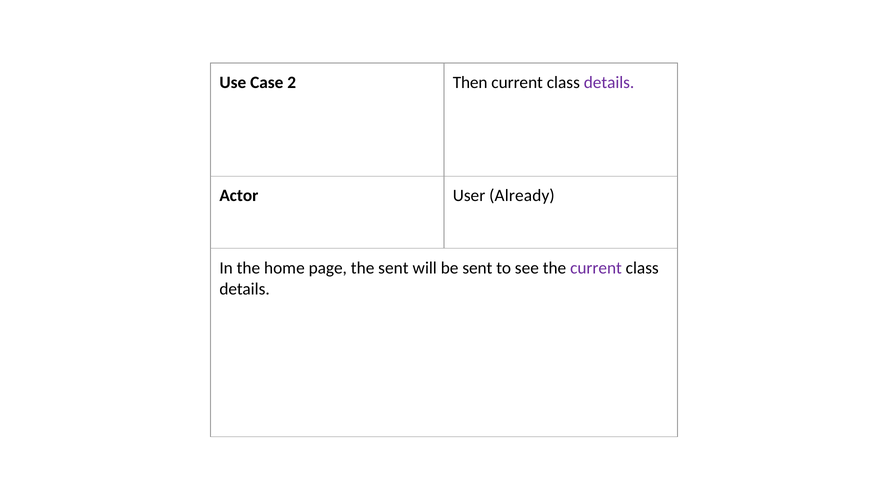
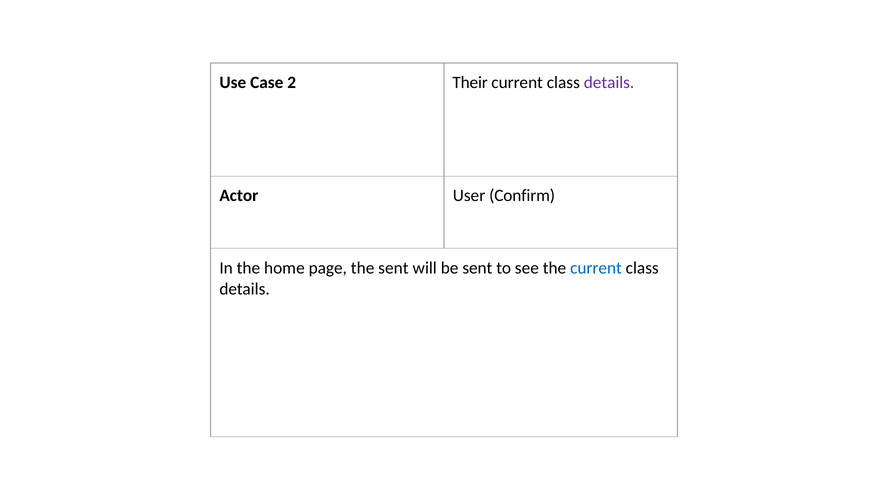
Then: Then -> Their
Already: Already -> Confirm
current at (596, 268) colour: purple -> blue
